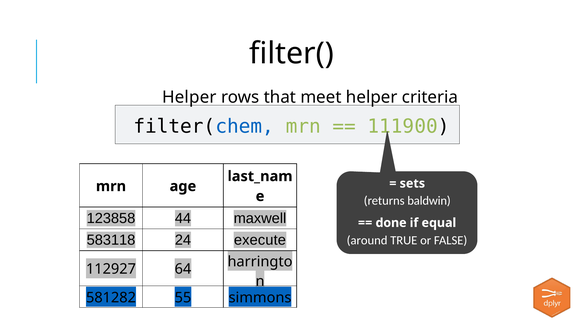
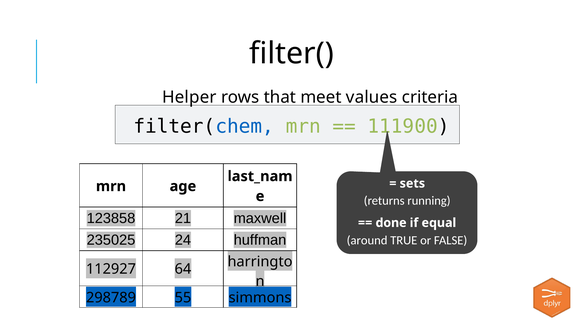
meet helper: helper -> values
baldwin: baldwin -> running
44: 44 -> 21
583118: 583118 -> 235025
execute: execute -> huffman
581282: 581282 -> 298789
